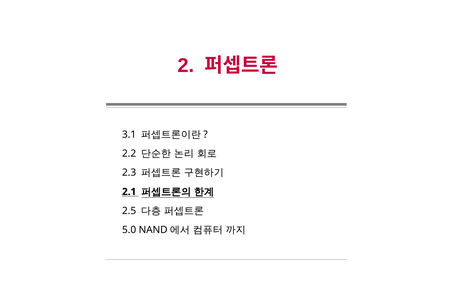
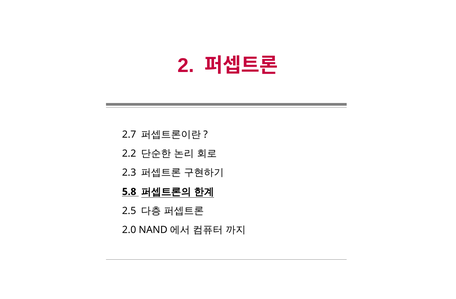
3.1: 3.1 -> 2.7
2.1: 2.1 -> 5.8
5.0: 5.0 -> 2.0
